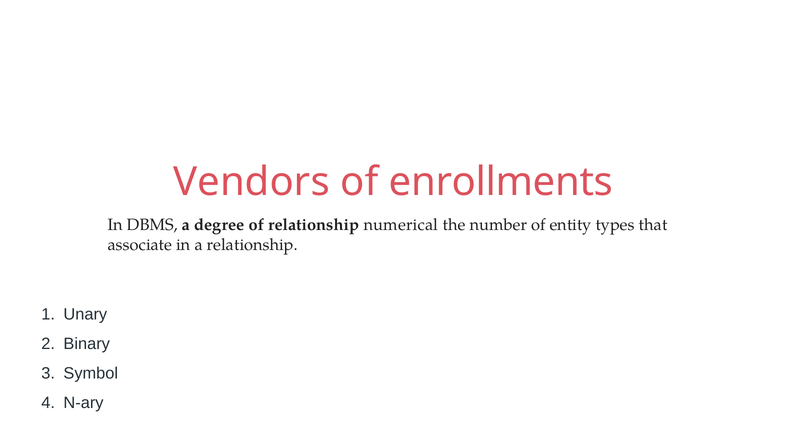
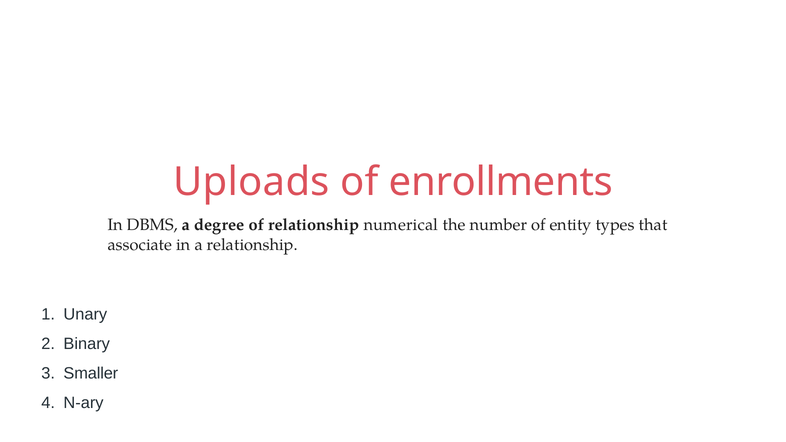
Vendors: Vendors -> Uploads
Symbol: Symbol -> Smaller
